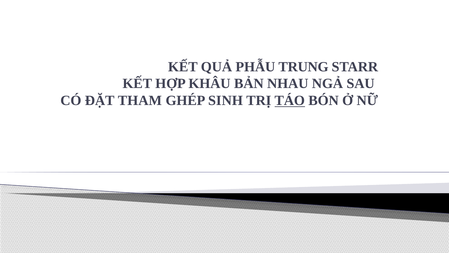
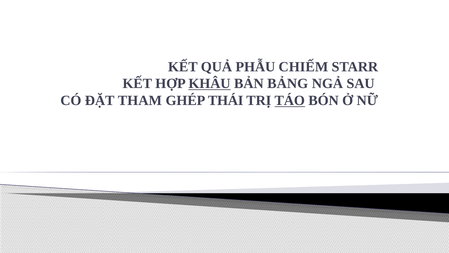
TRUNG: TRUNG -> CHIẾM
KHÂU underline: none -> present
NHAU: NHAU -> BẢNG
SINH: SINH -> THÁI
